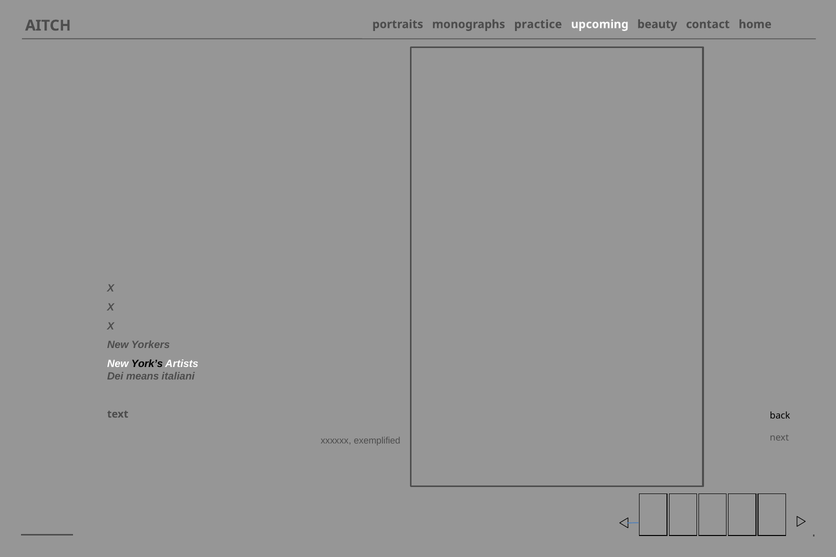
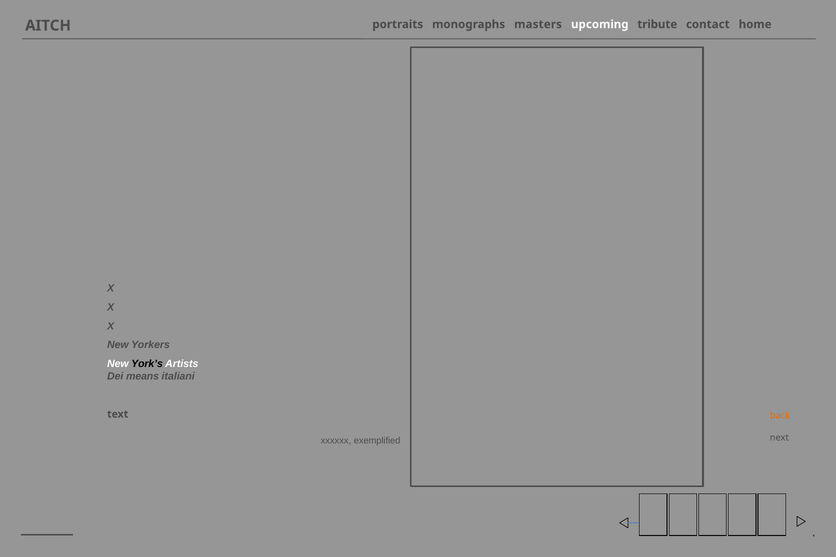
practice: practice -> masters
beauty: beauty -> tribute
back colour: black -> orange
